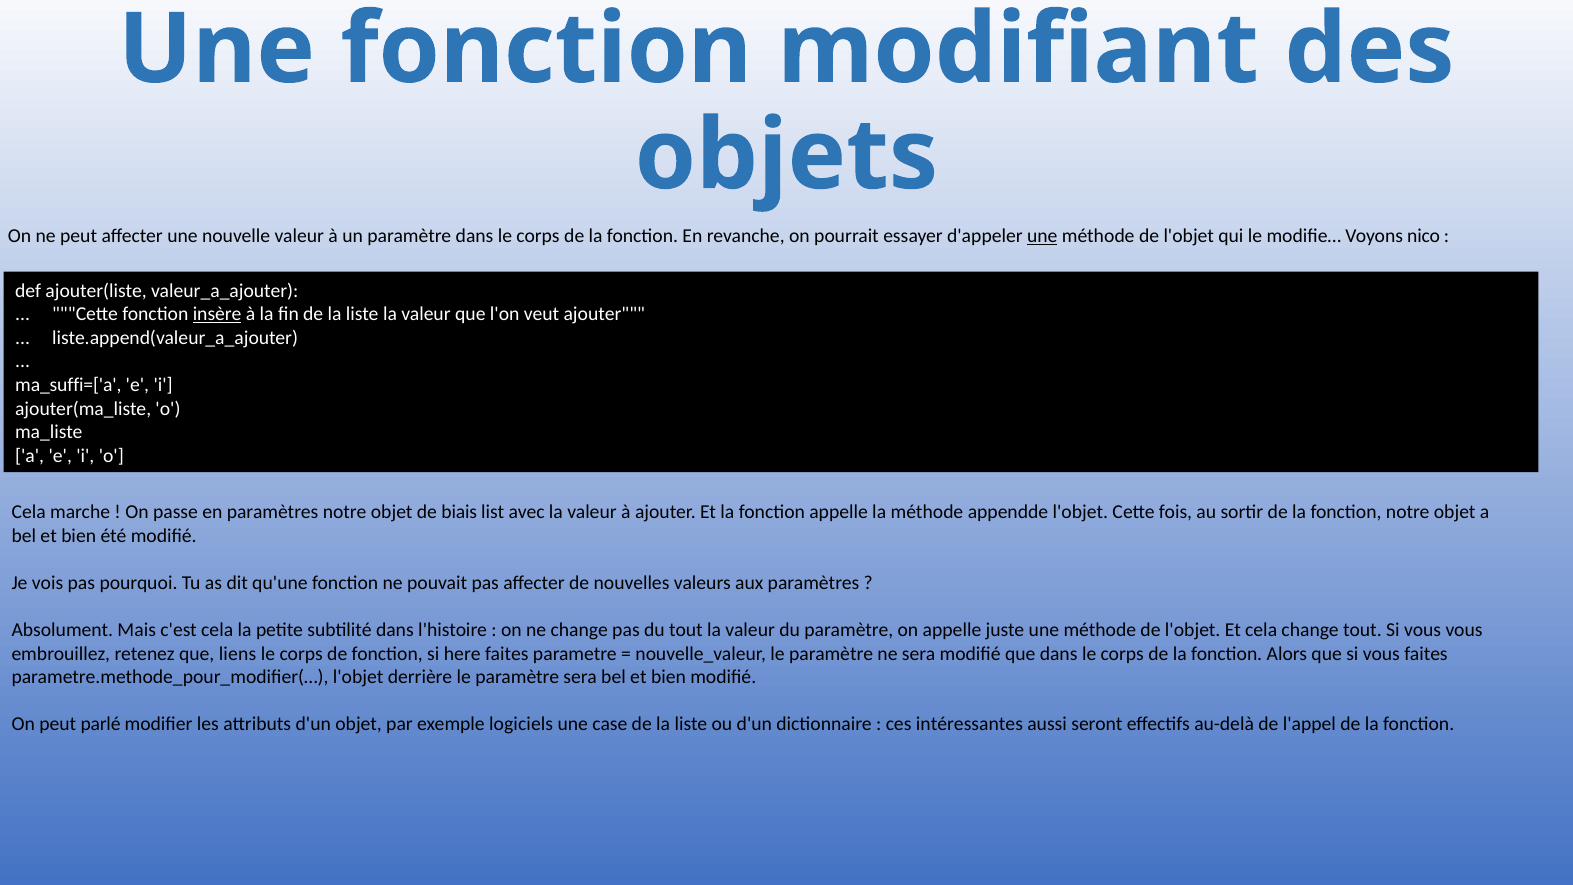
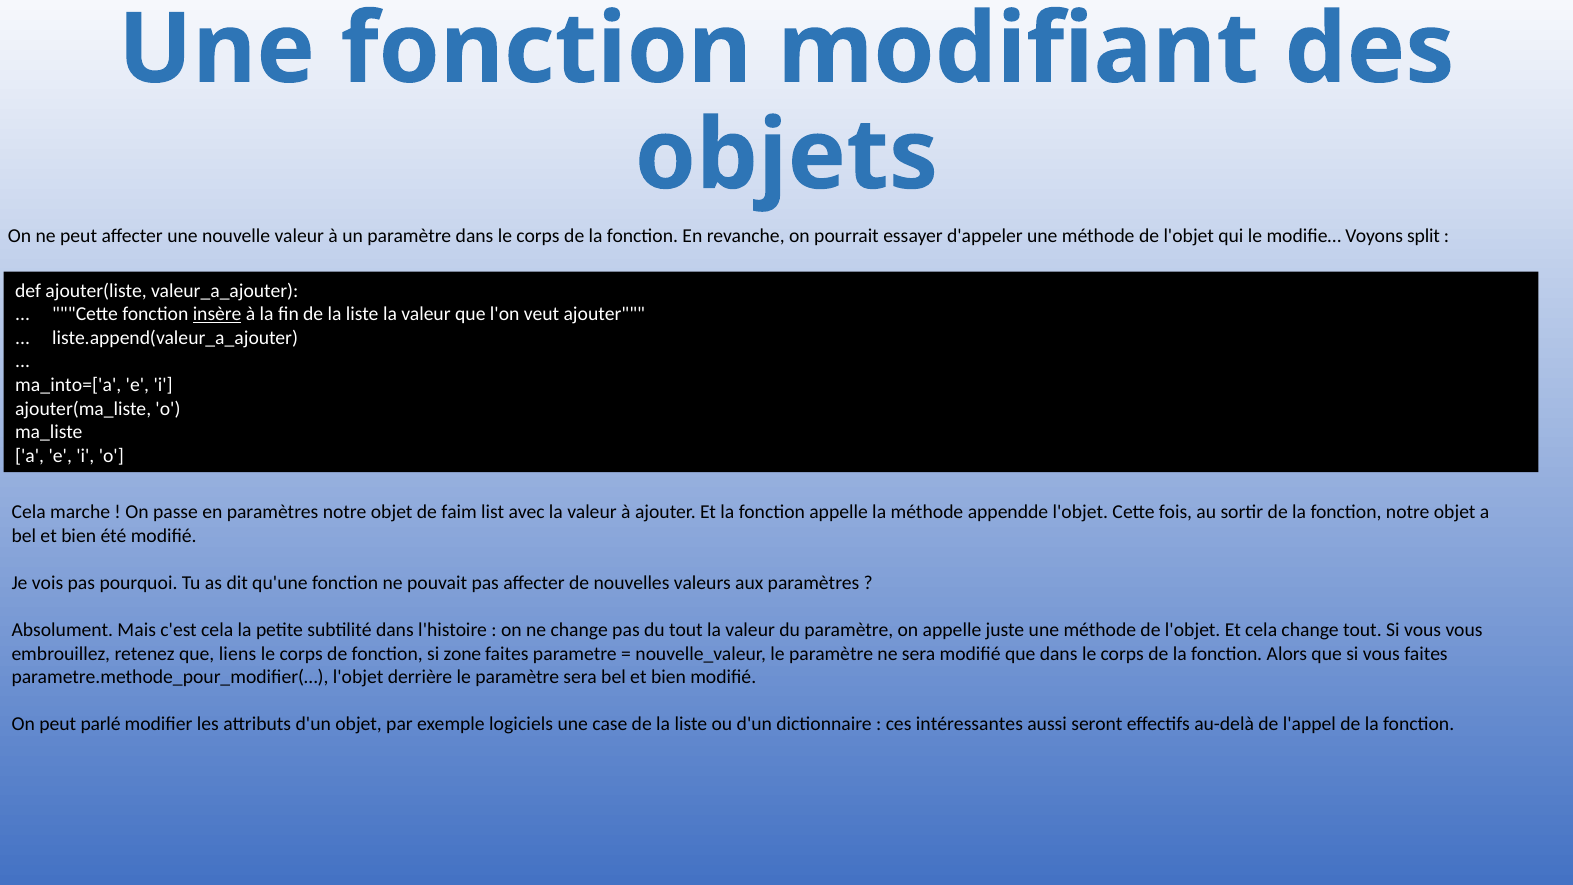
une at (1042, 236) underline: present -> none
nico: nico -> split
ma_suffi=['a: ma_suffi=['a -> ma_into=['a
biais: biais -> faim
here: here -> zone
